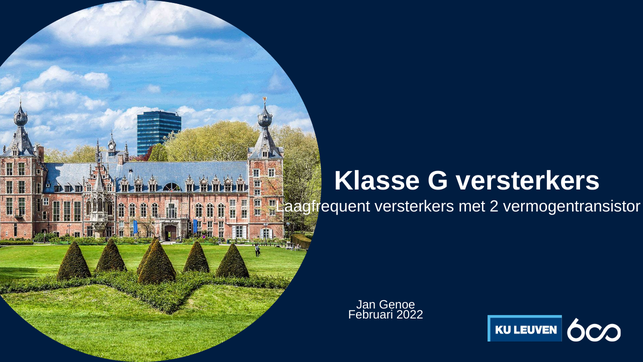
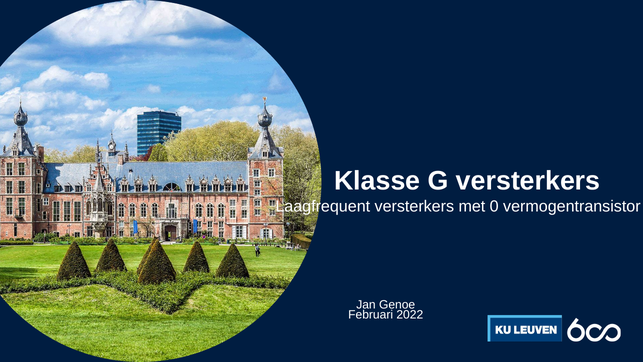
2: 2 -> 0
